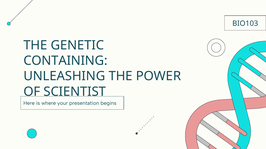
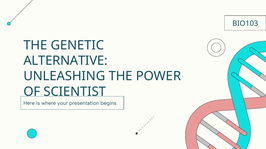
CONTAINING: CONTAINING -> ALTERNATIVE
